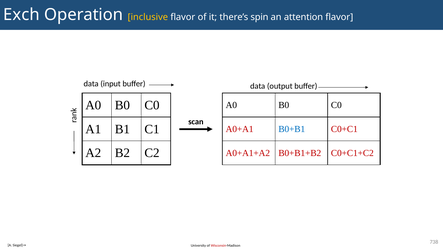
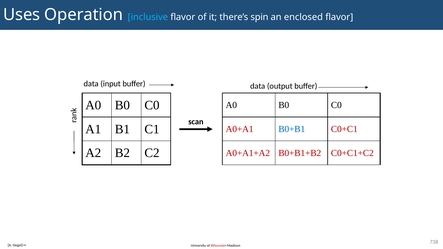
Exch: Exch -> Uses
inclusive colour: yellow -> light blue
attention: attention -> enclosed
